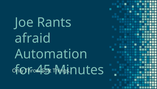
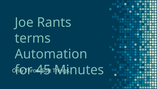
afraid: afraid -> terms
